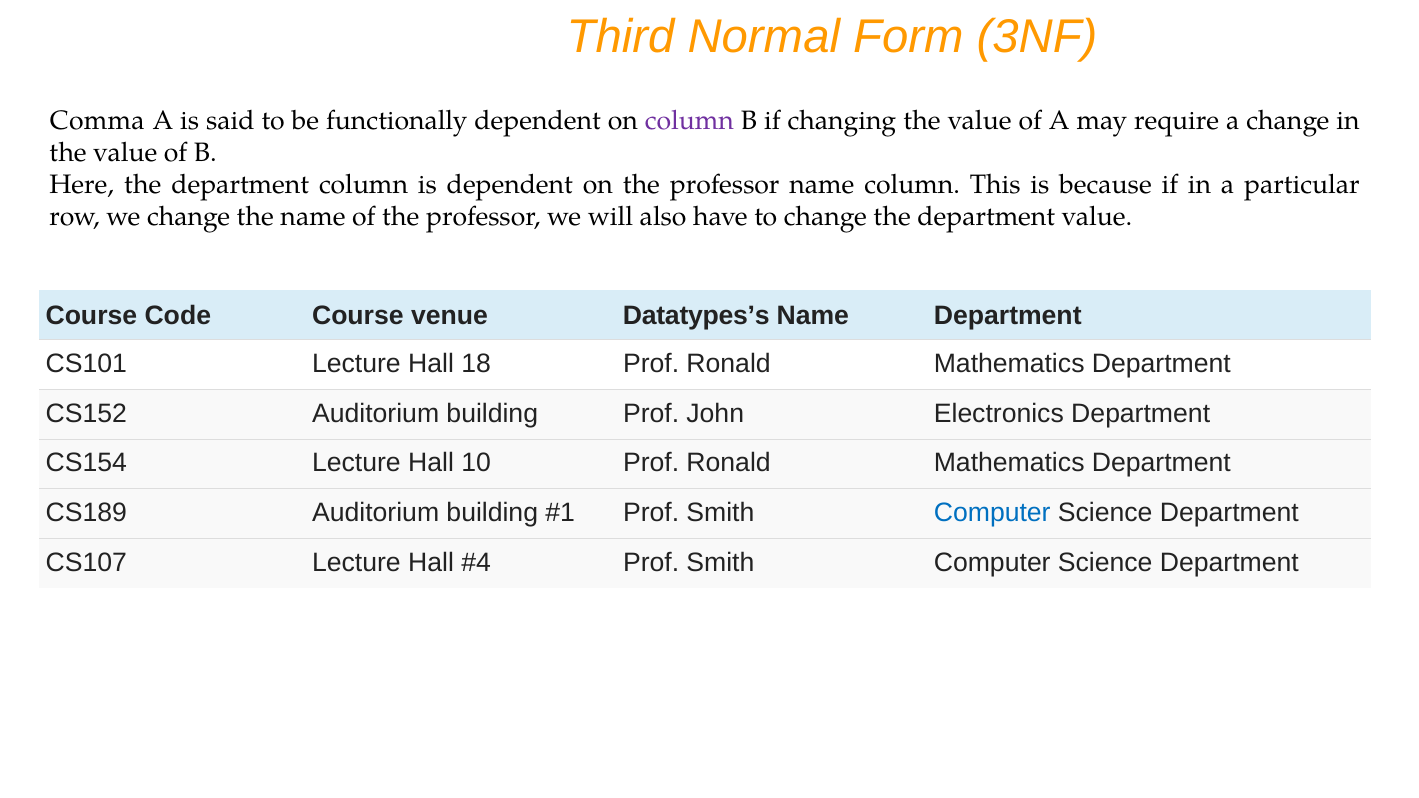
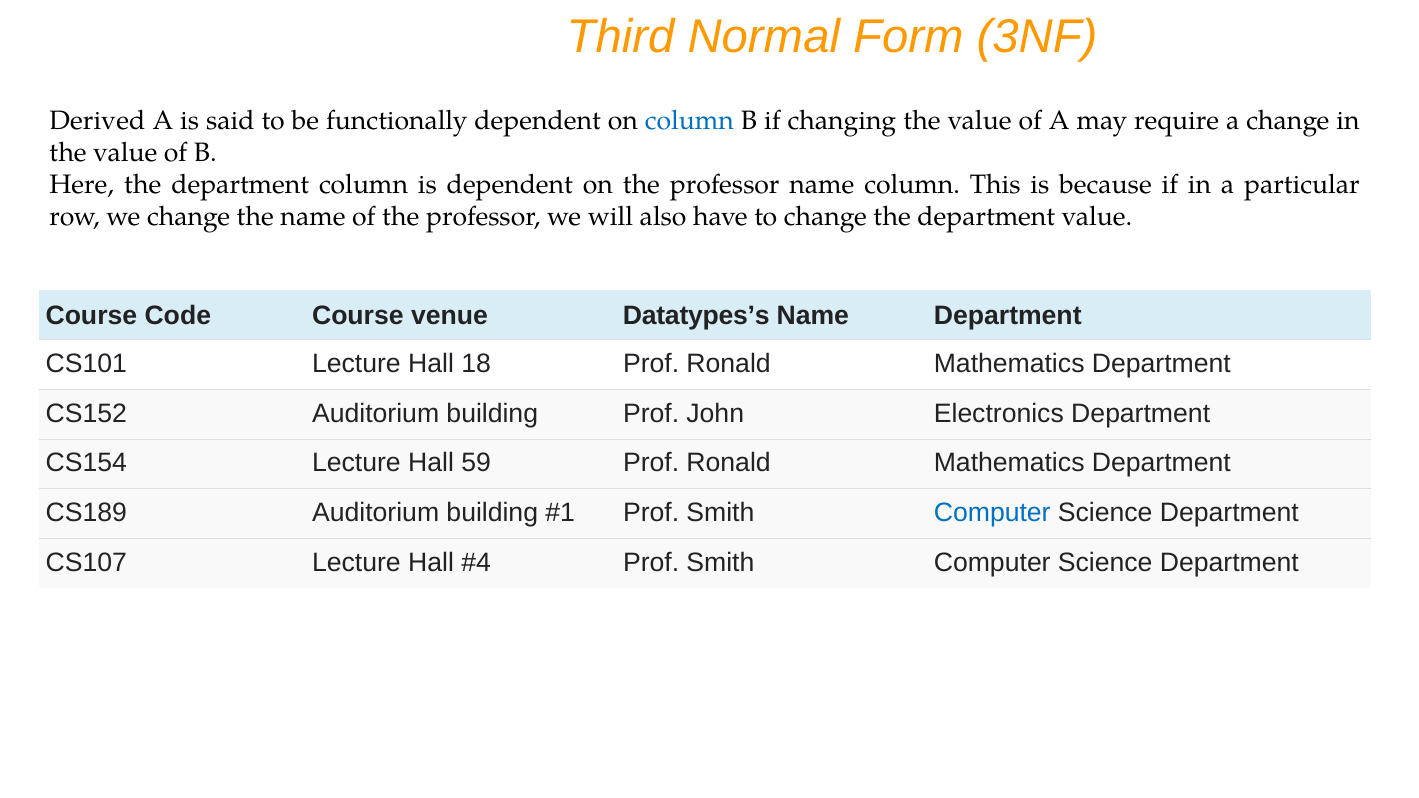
Comma: Comma -> Derived
column at (689, 121) colour: purple -> blue
10: 10 -> 59
